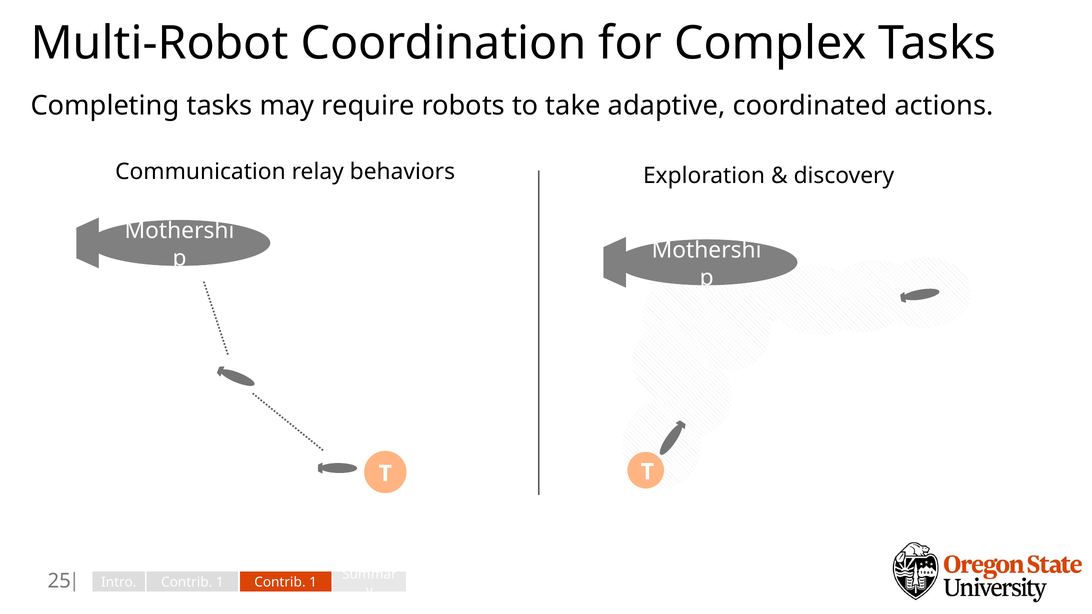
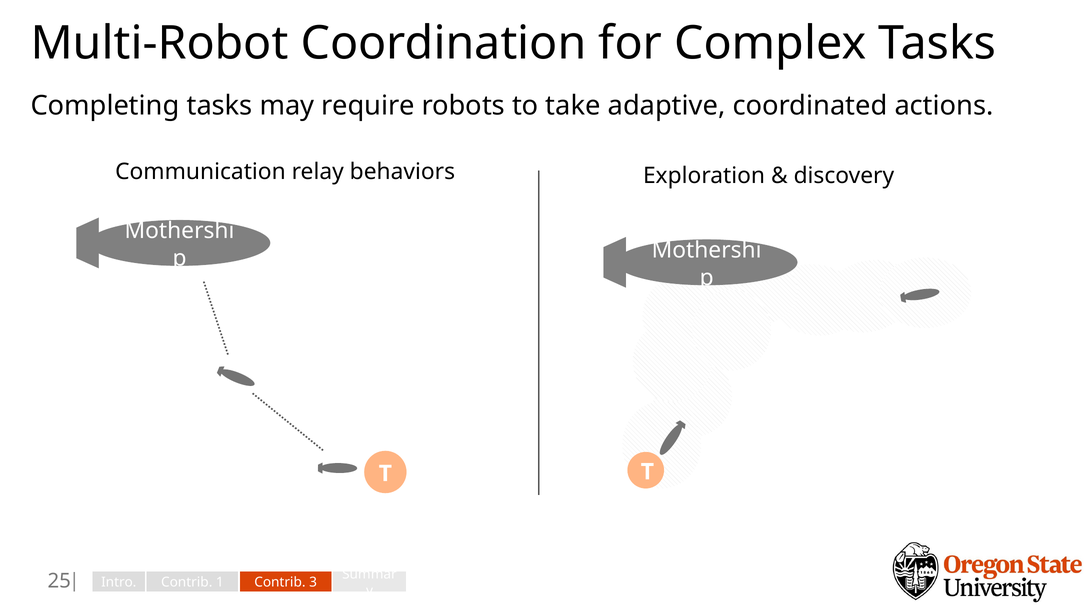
1 Contrib 1: 1 -> 3
